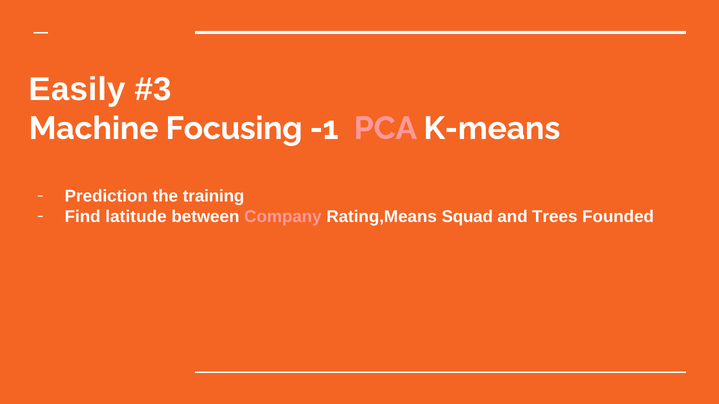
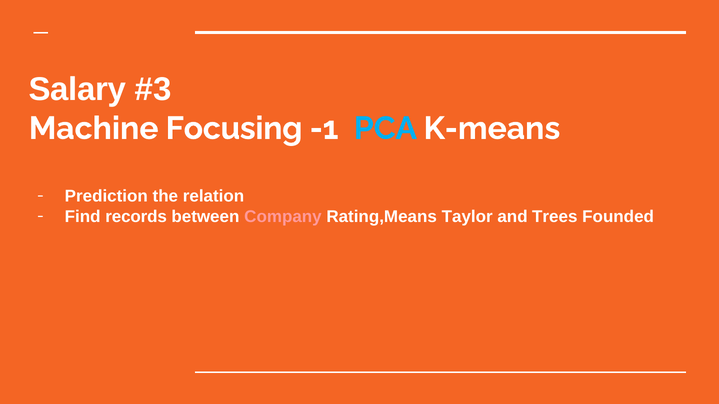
Easily: Easily -> Salary
PCA colour: pink -> light blue
training: training -> relation
latitude: latitude -> records
Squad: Squad -> Taylor
